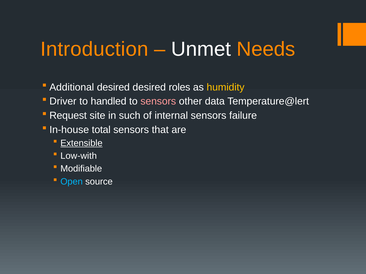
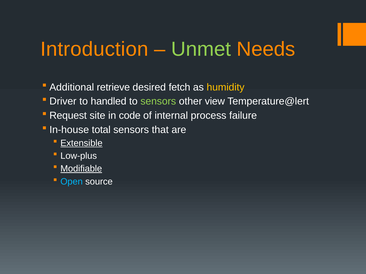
Unmet colour: white -> light green
Additional desired: desired -> retrieve
roles: roles -> fetch
sensors at (158, 102) colour: pink -> light green
data: data -> view
such: such -> code
internal sensors: sensors -> process
Low-with: Low-with -> Low-plus
Modifiable underline: none -> present
